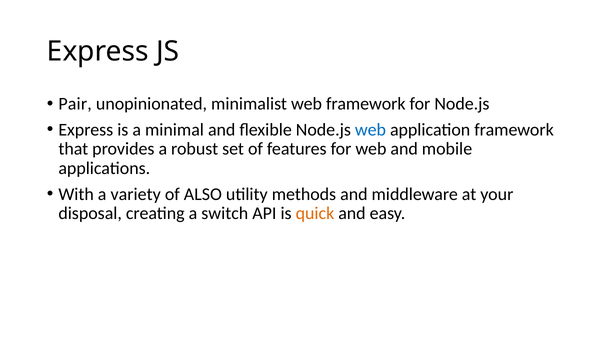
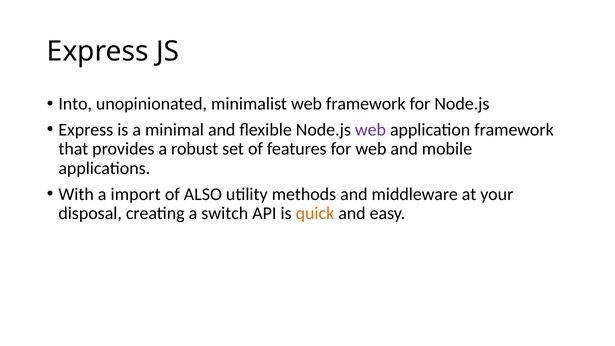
Pair: Pair -> Into
web at (370, 130) colour: blue -> purple
variety: variety -> import
